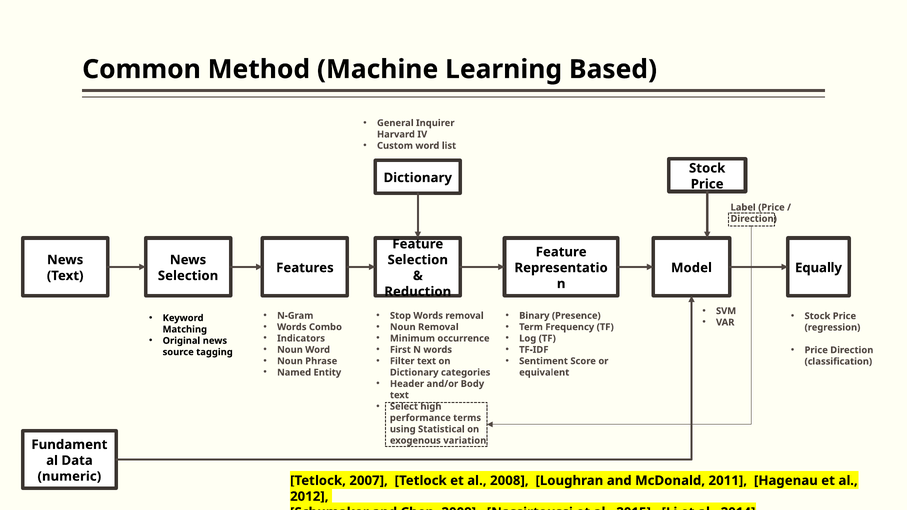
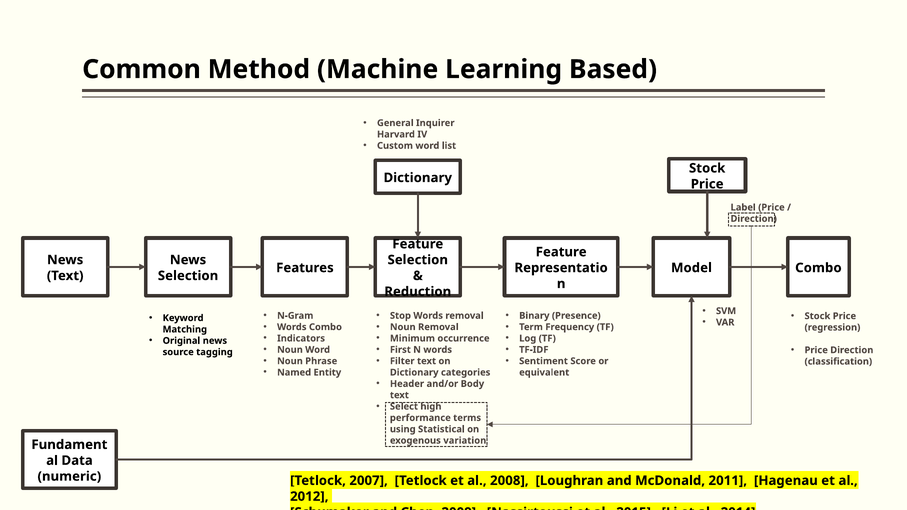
Equally at (818, 268): Equally -> Combo
